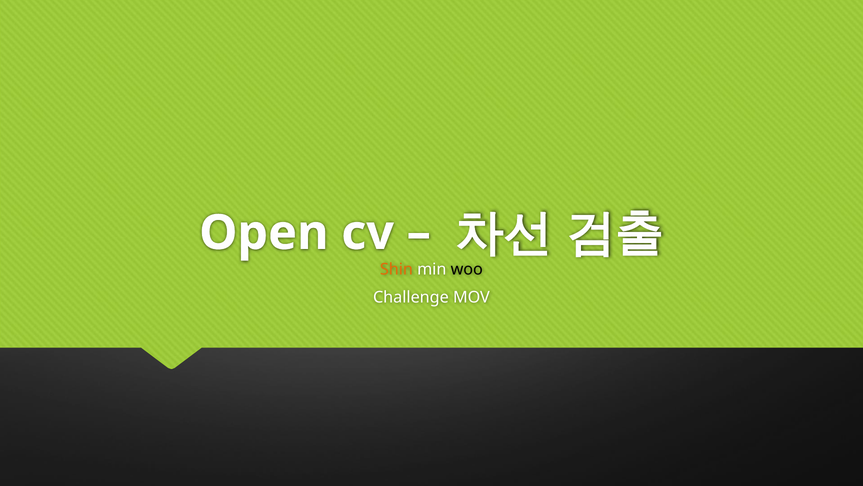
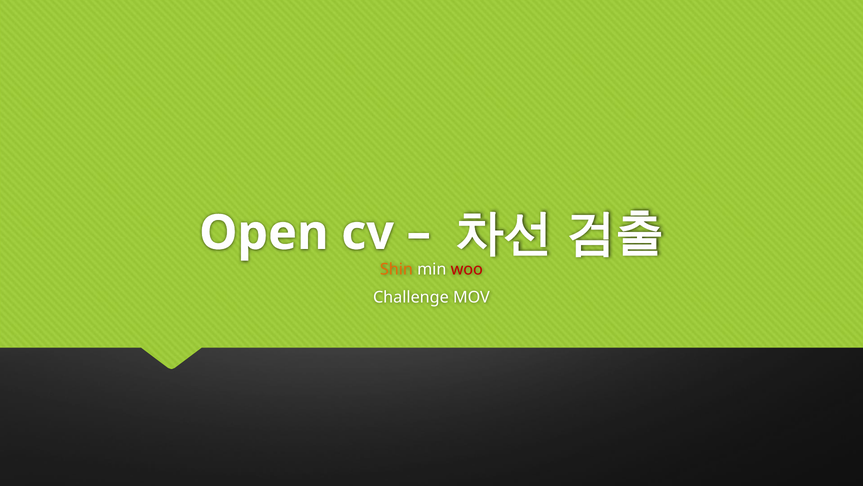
woo colour: black -> red
